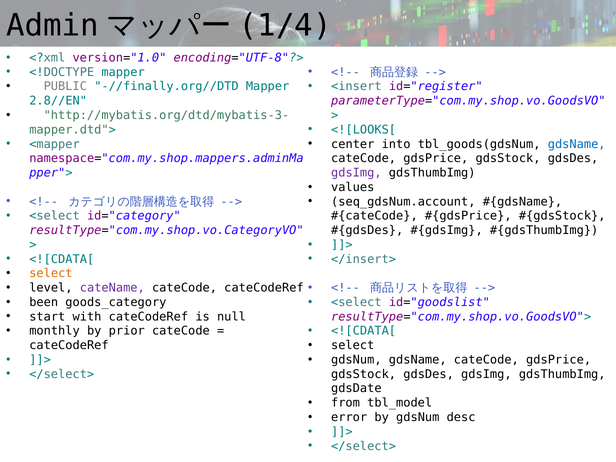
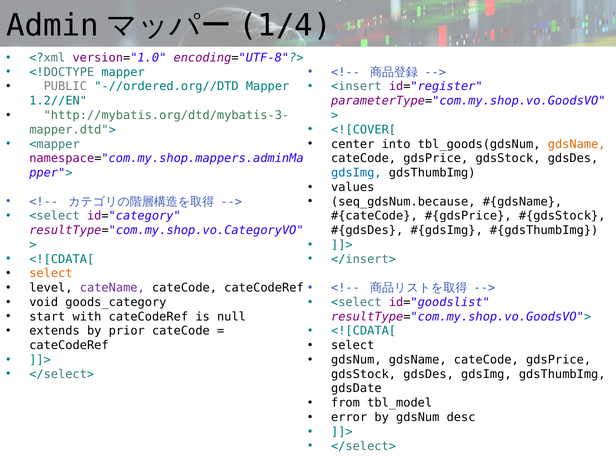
-//finally.org//DTD: -//finally.org//DTD -> -//ordered.org//DTD
2.8//EN: 2.8//EN -> 1.2//EN
<![LOOKS[: <![LOOKS[ -> <![COVER[
gdsName at (577, 144) colour: blue -> orange
gdsImg at (356, 173) colour: purple -> blue
seq_gdsNum.account: seq_gdsNum.account -> seq_gdsNum.because
been: been -> void
monthly: monthly -> extends
